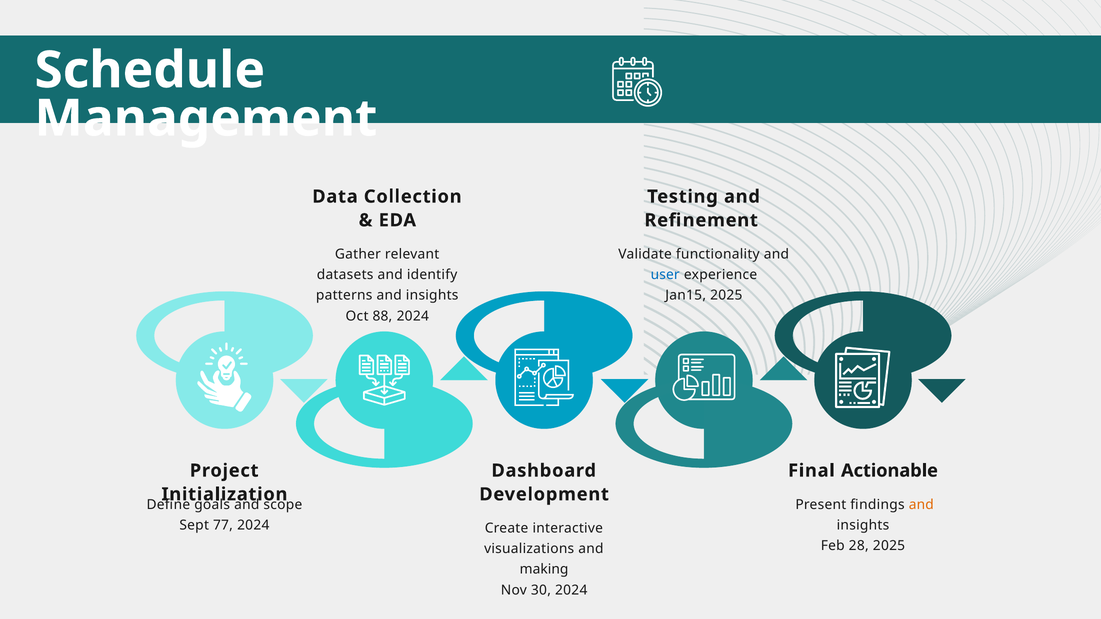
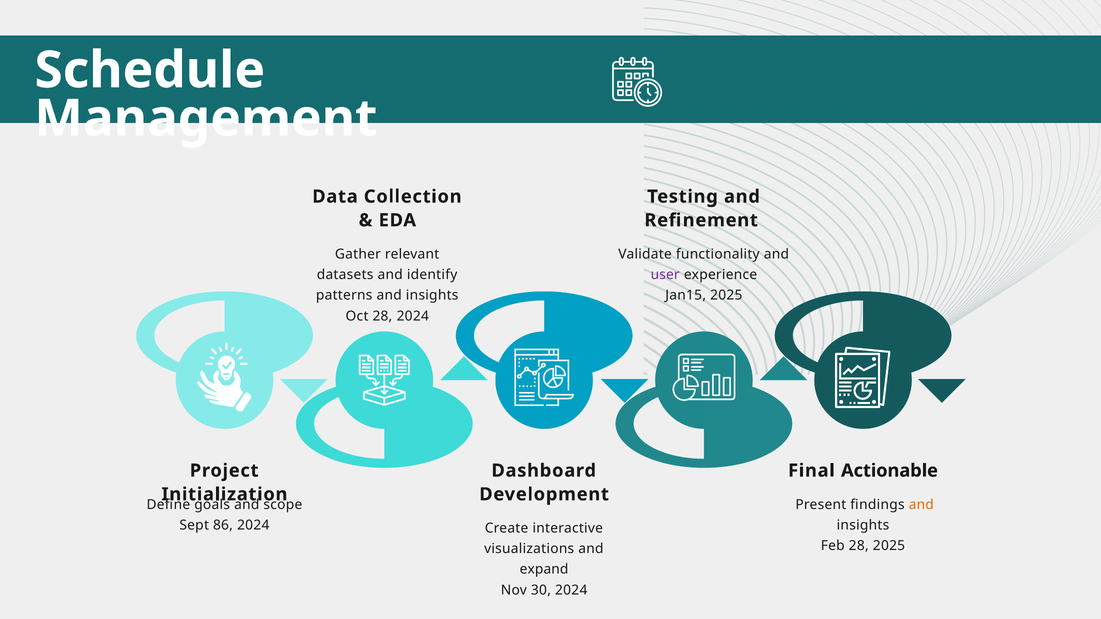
user colour: blue -> purple
Oct 88: 88 -> 28
77: 77 -> 86
making: making -> expand
